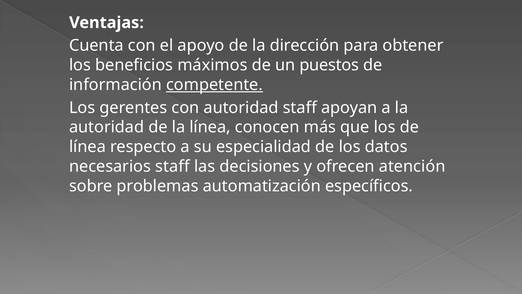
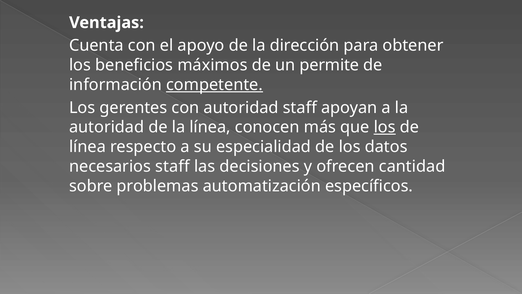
puestos: puestos -> permite
los at (385, 127) underline: none -> present
atención: atención -> cantidad
